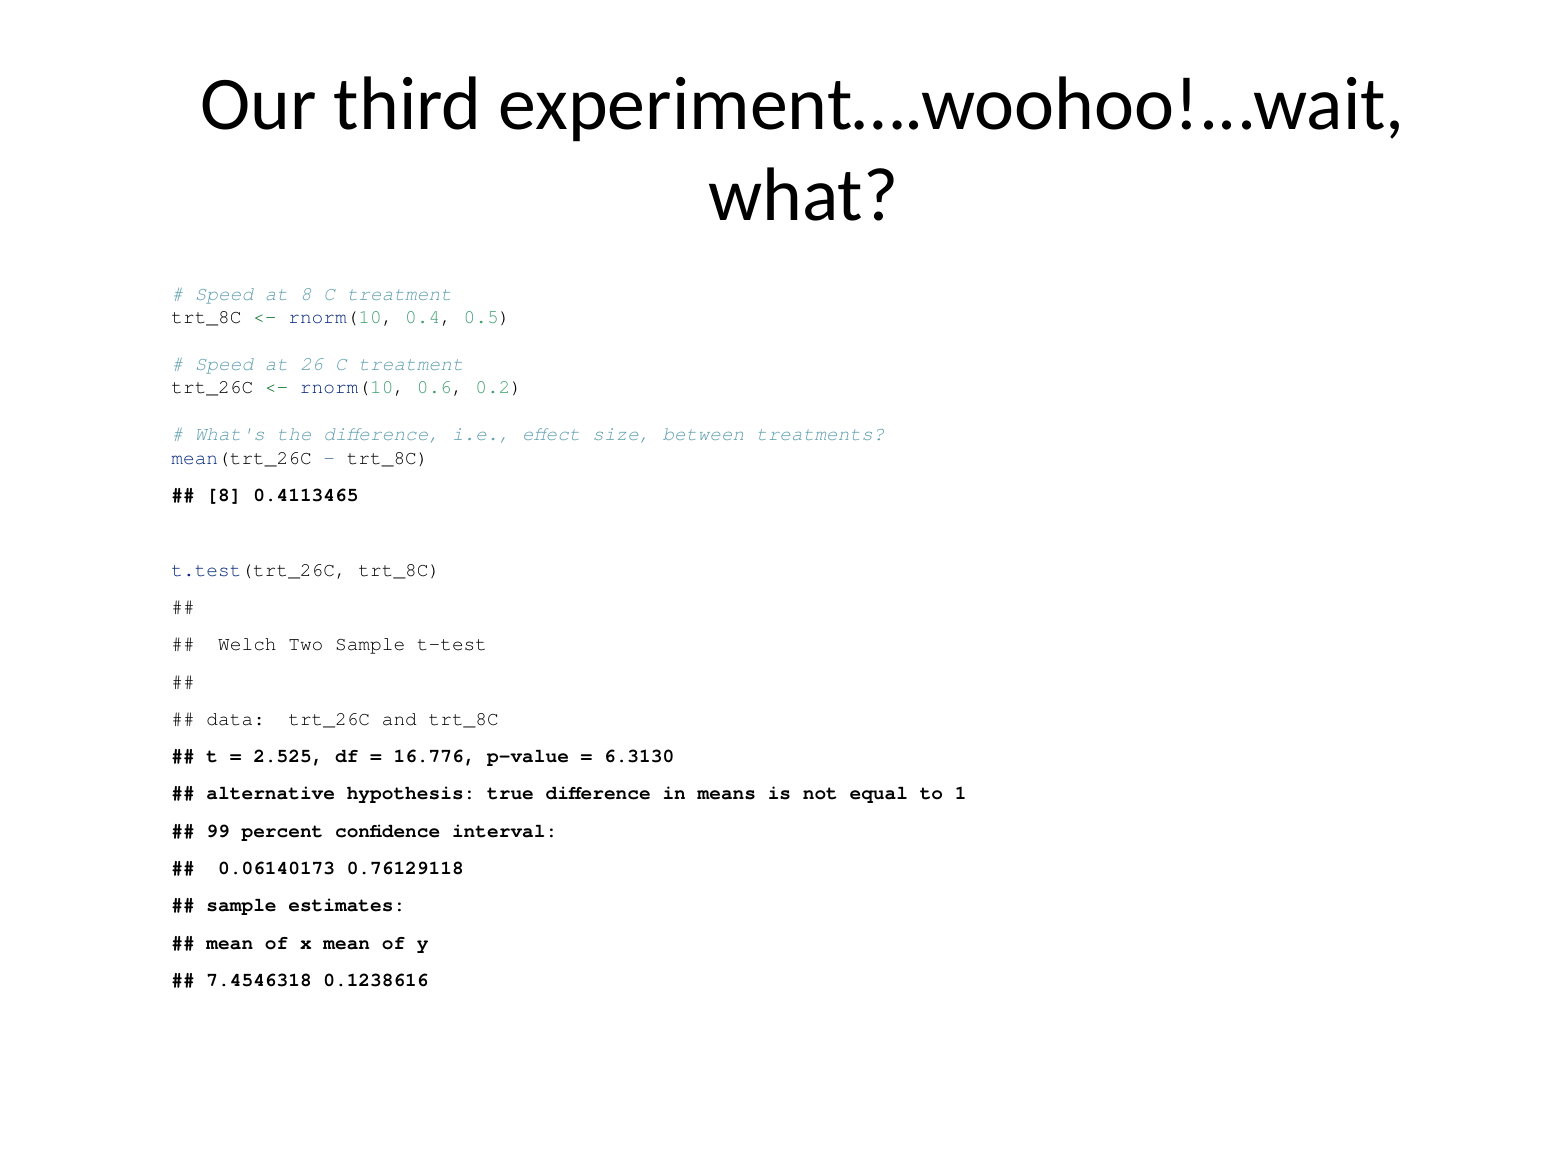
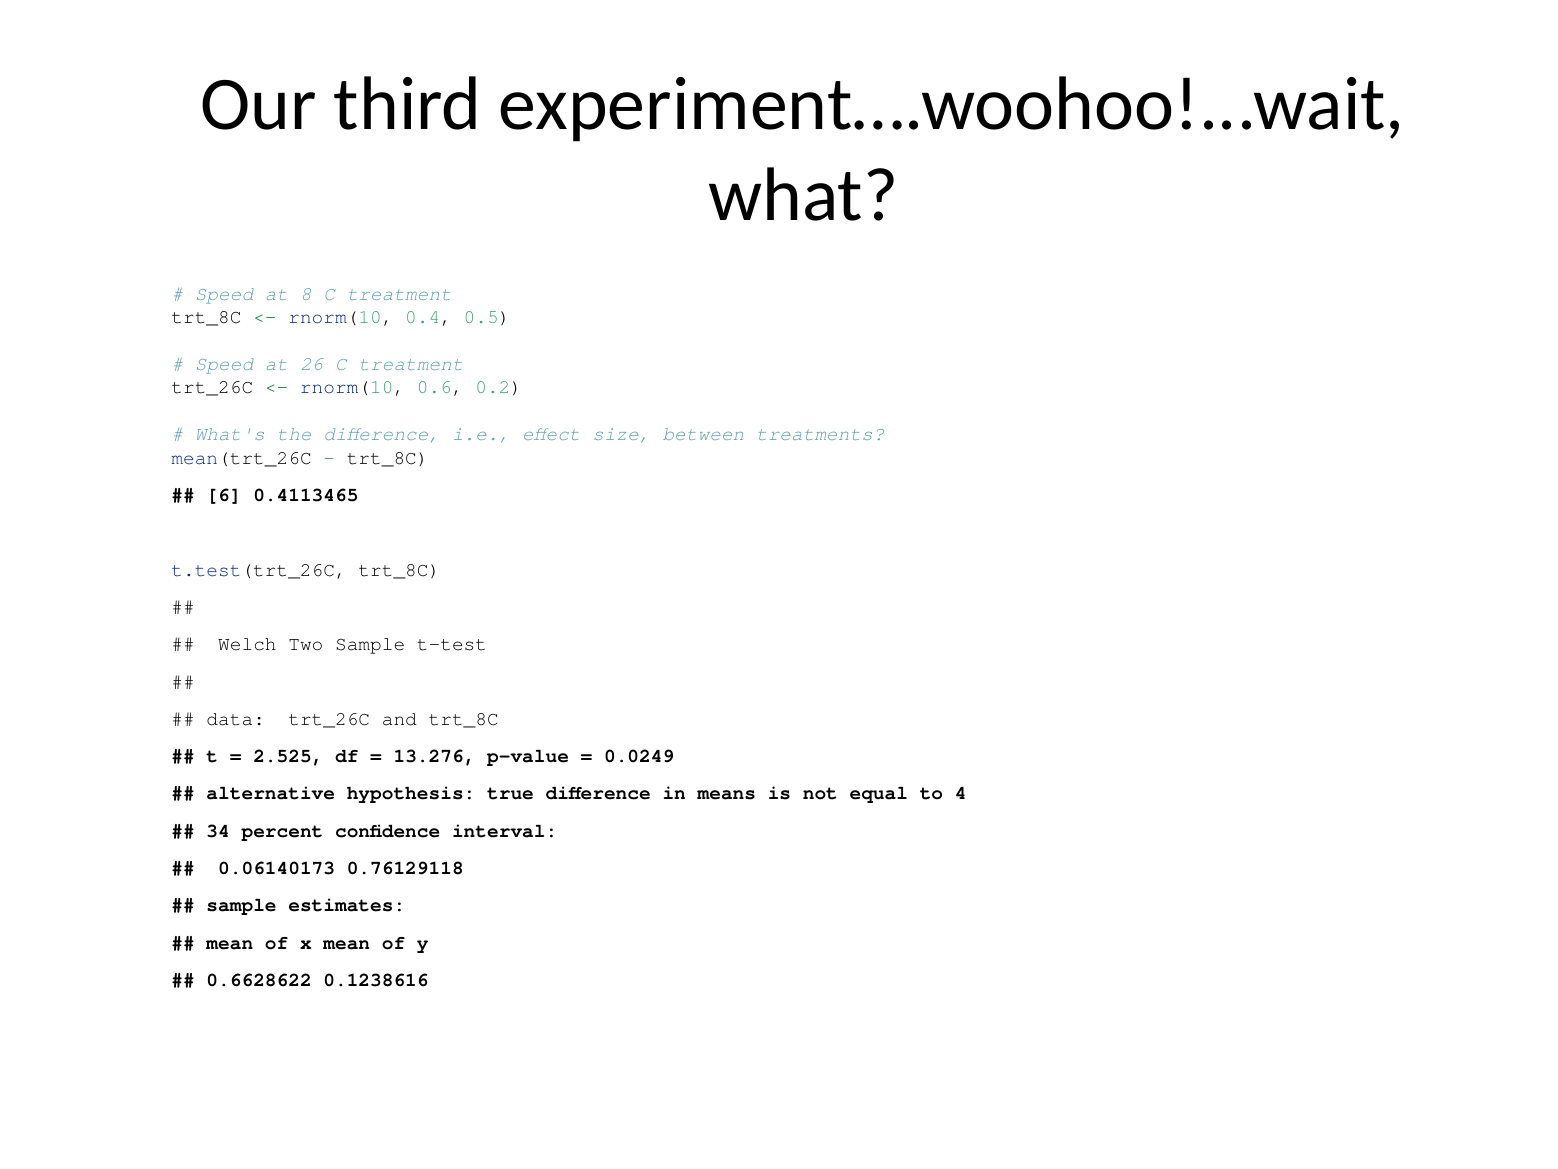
8 at (224, 495): 8 -> 6
16.776: 16.776 -> 13.276
6.3130: 6.3130 -> 0.0249
1: 1 -> 4
99: 99 -> 34
7.4546318: 7.4546318 -> 0.6628622
